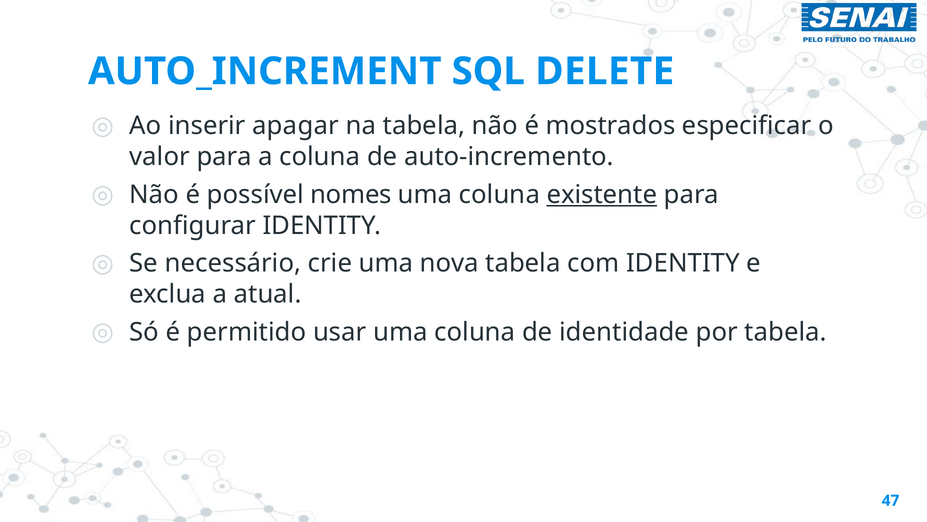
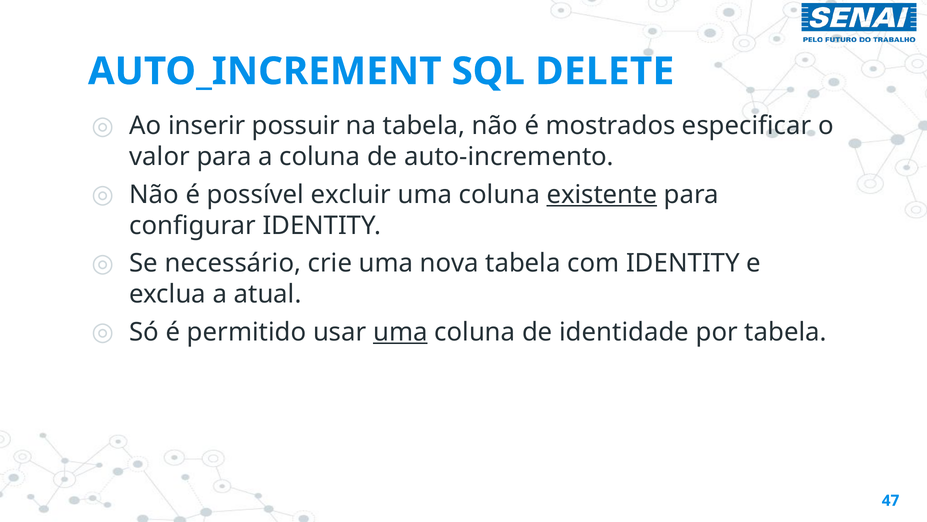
apagar: apagar -> possuir
nomes: nomes -> excluir
uma at (400, 332) underline: none -> present
